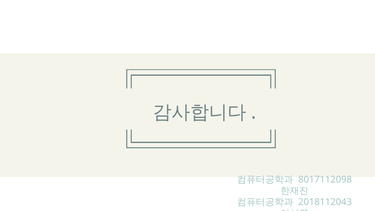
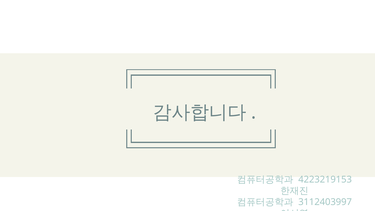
8017112098: 8017112098 -> 4223219153
2018112043: 2018112043 -> 3112403997
